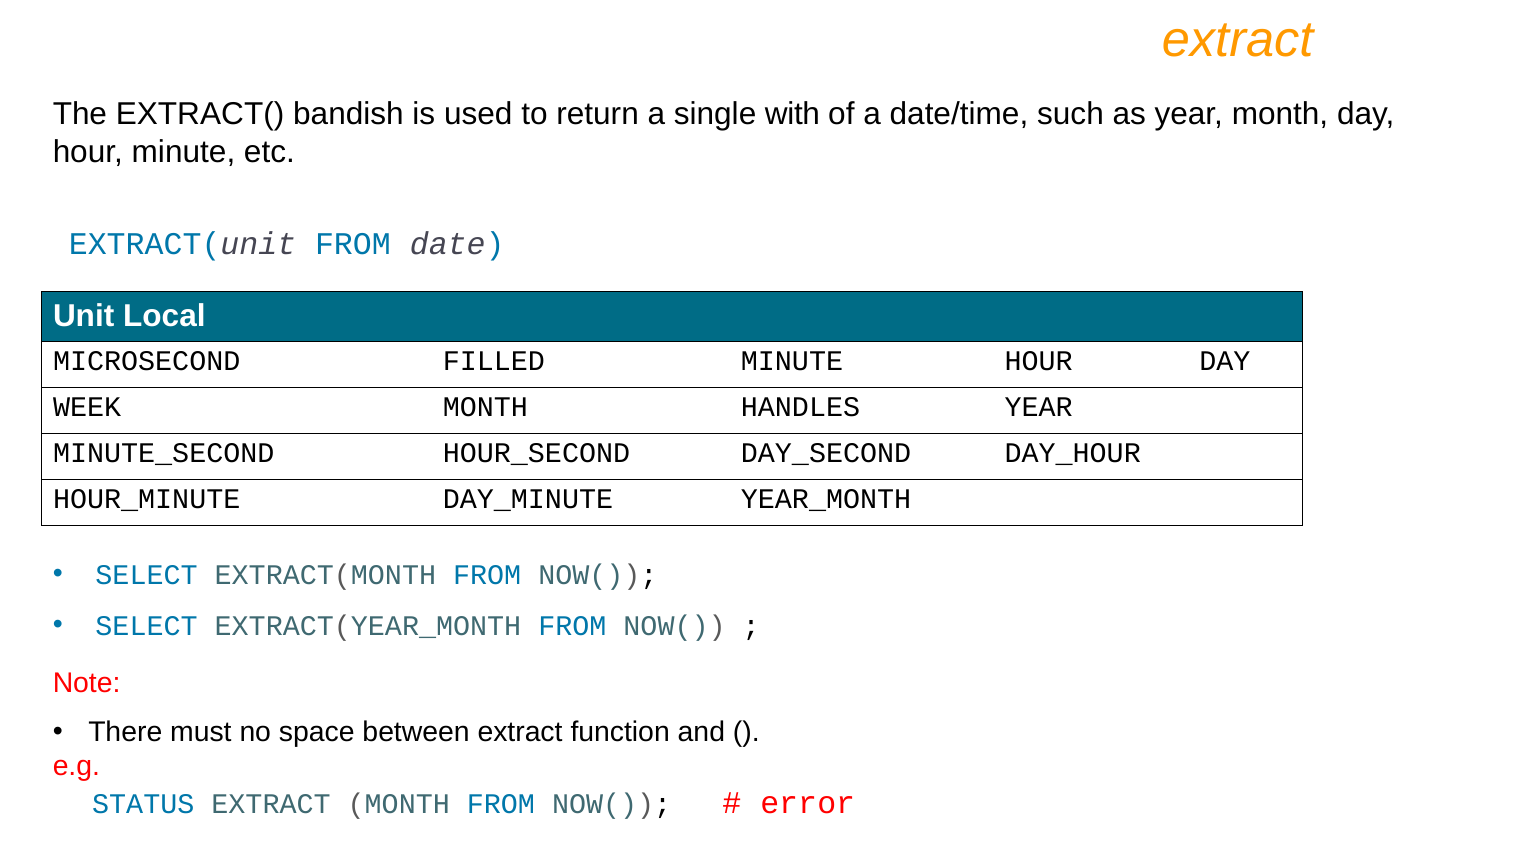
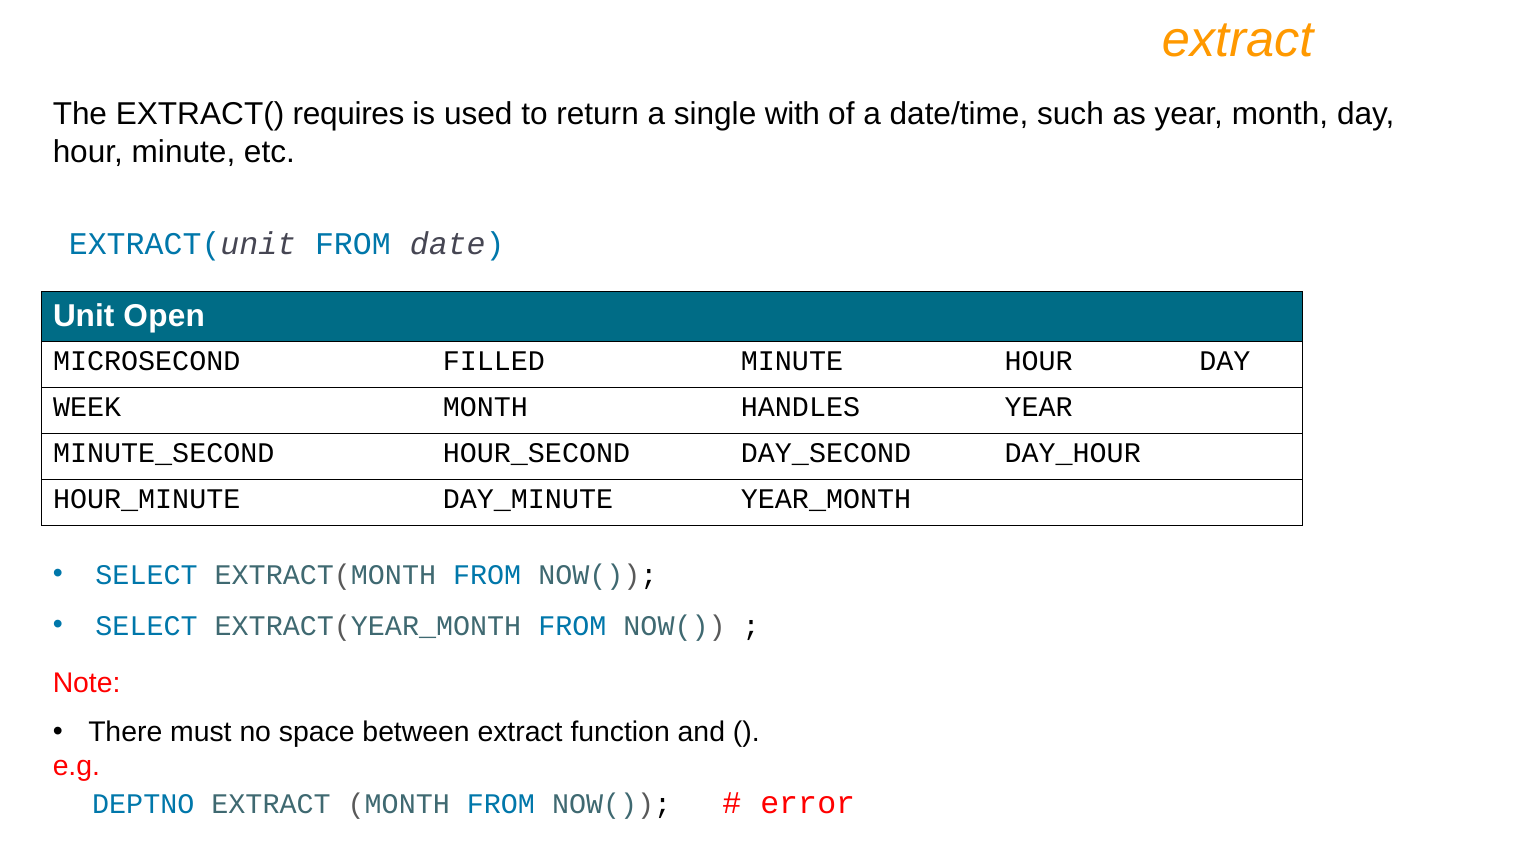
bandish: bandish -> requires
Local: Local -> Open
STATUS: STATUS -> DEPTNO
